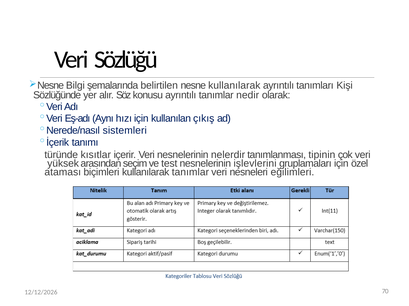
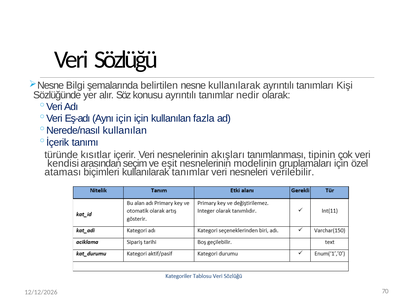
Aynı hızı: hızı -> için
çıkış: çıkış -> fazla
sistemleri at (125, 131): sistemleri -> kullanılan
nelerdir: nelerdir -> akışları
yüksek: yüksek -> kendisi
test: test -> eşit
işlevlerini: işlevlerini -> modelinin
eğilimleri: eğilimleri -> verilebilir
